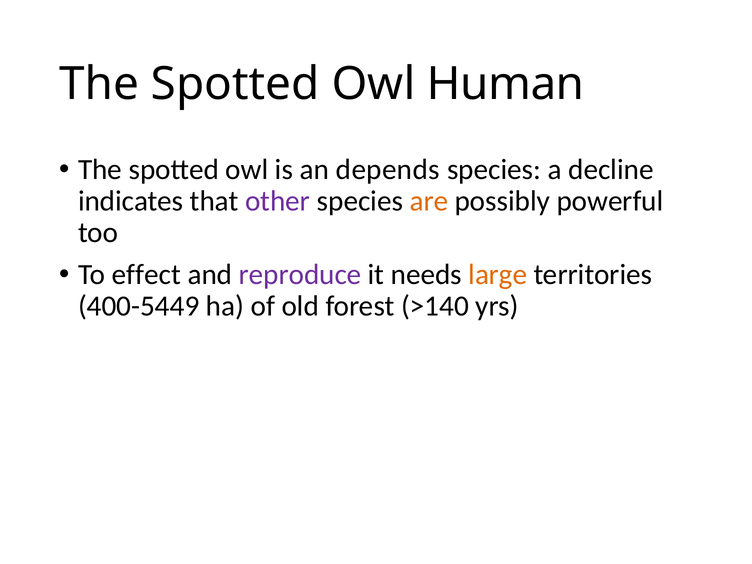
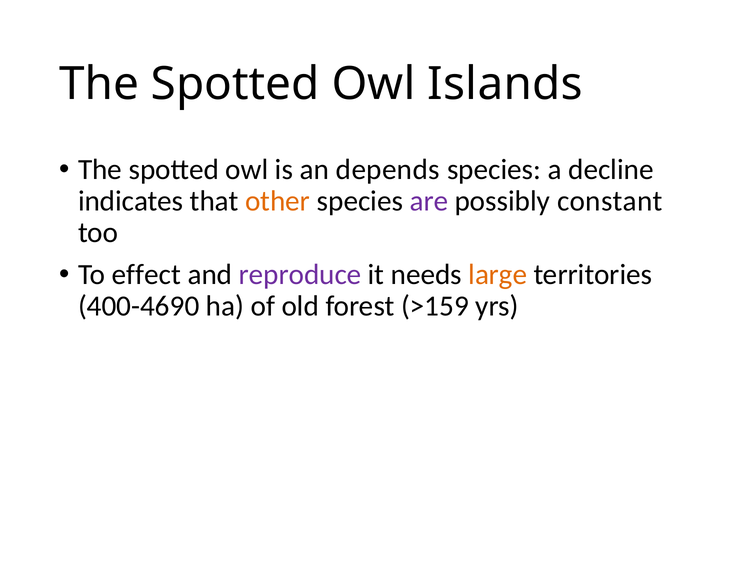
Human: Human -> Islands
other colour: purple -> orange
are colour: orange -> purple
powerful: powerful -> constant
400-5449: 400-5449 -> 400-4690
>140: >140 -> >159
